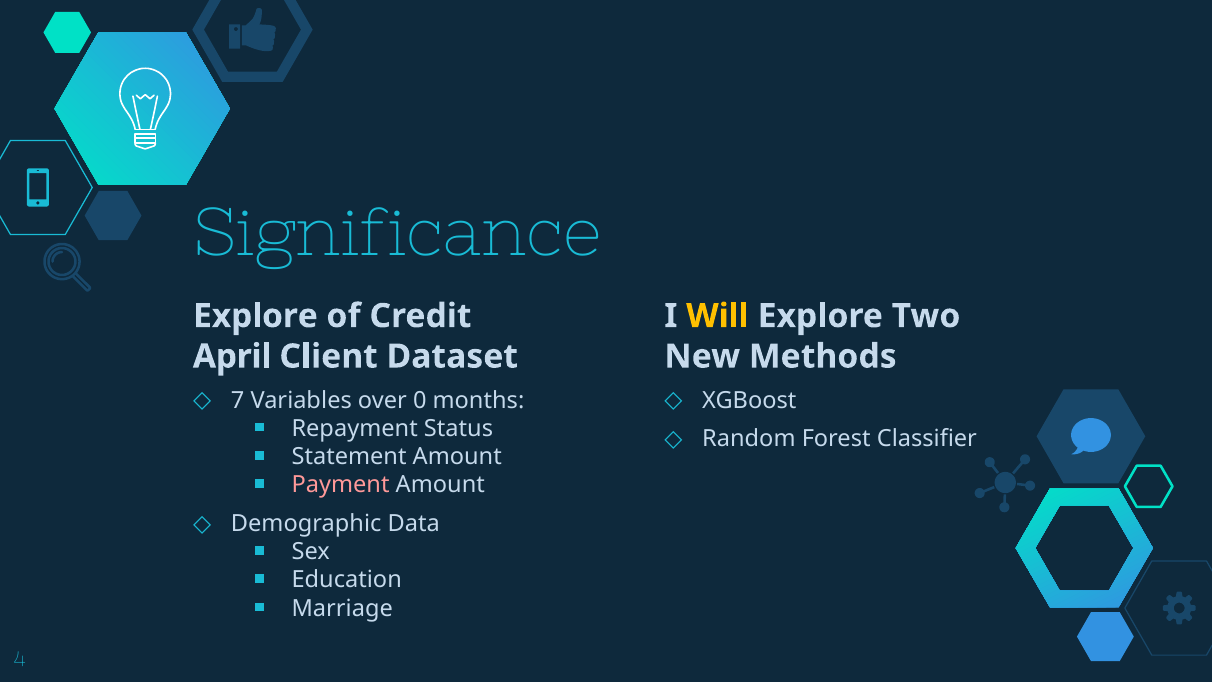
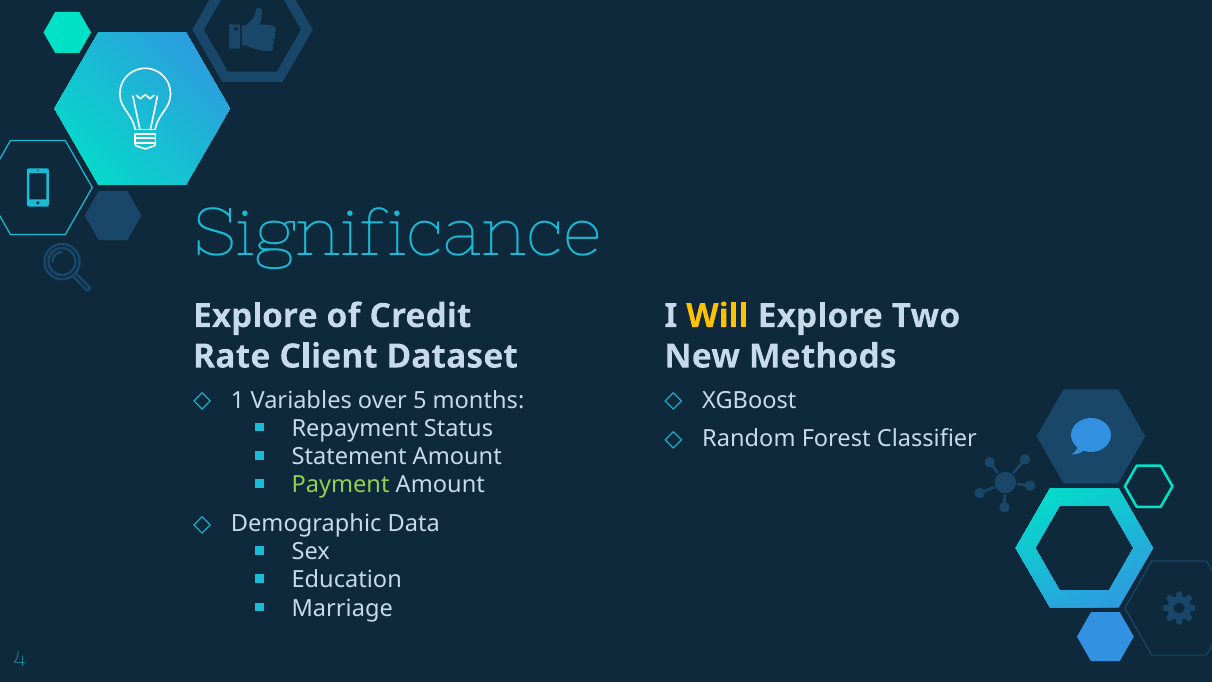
April: April -> Rate
7: 7 -> 1
0: 0 -> 5
Payment colour: pink -> light green
